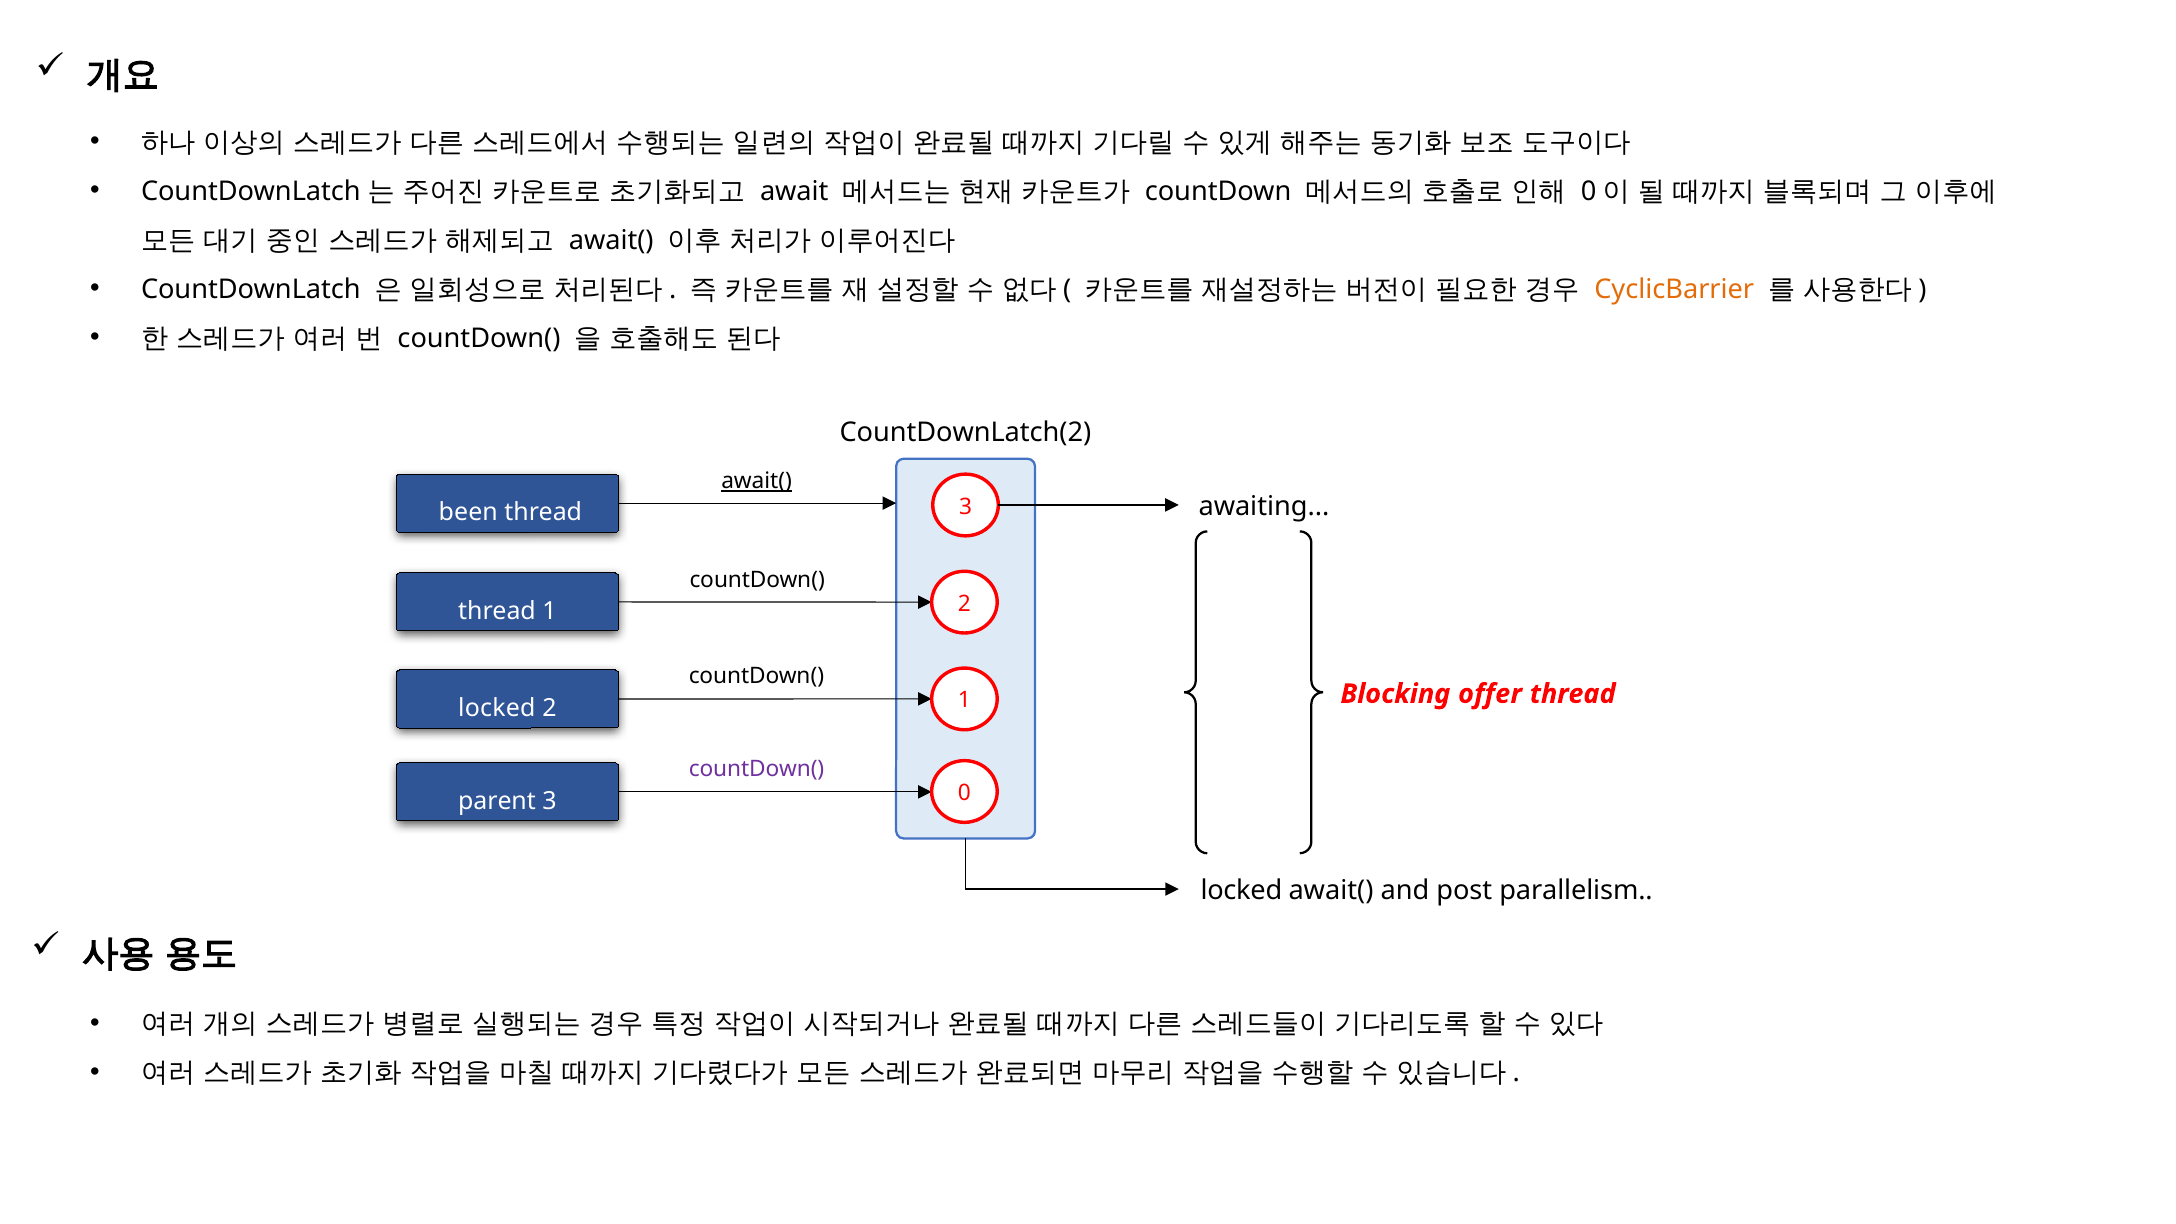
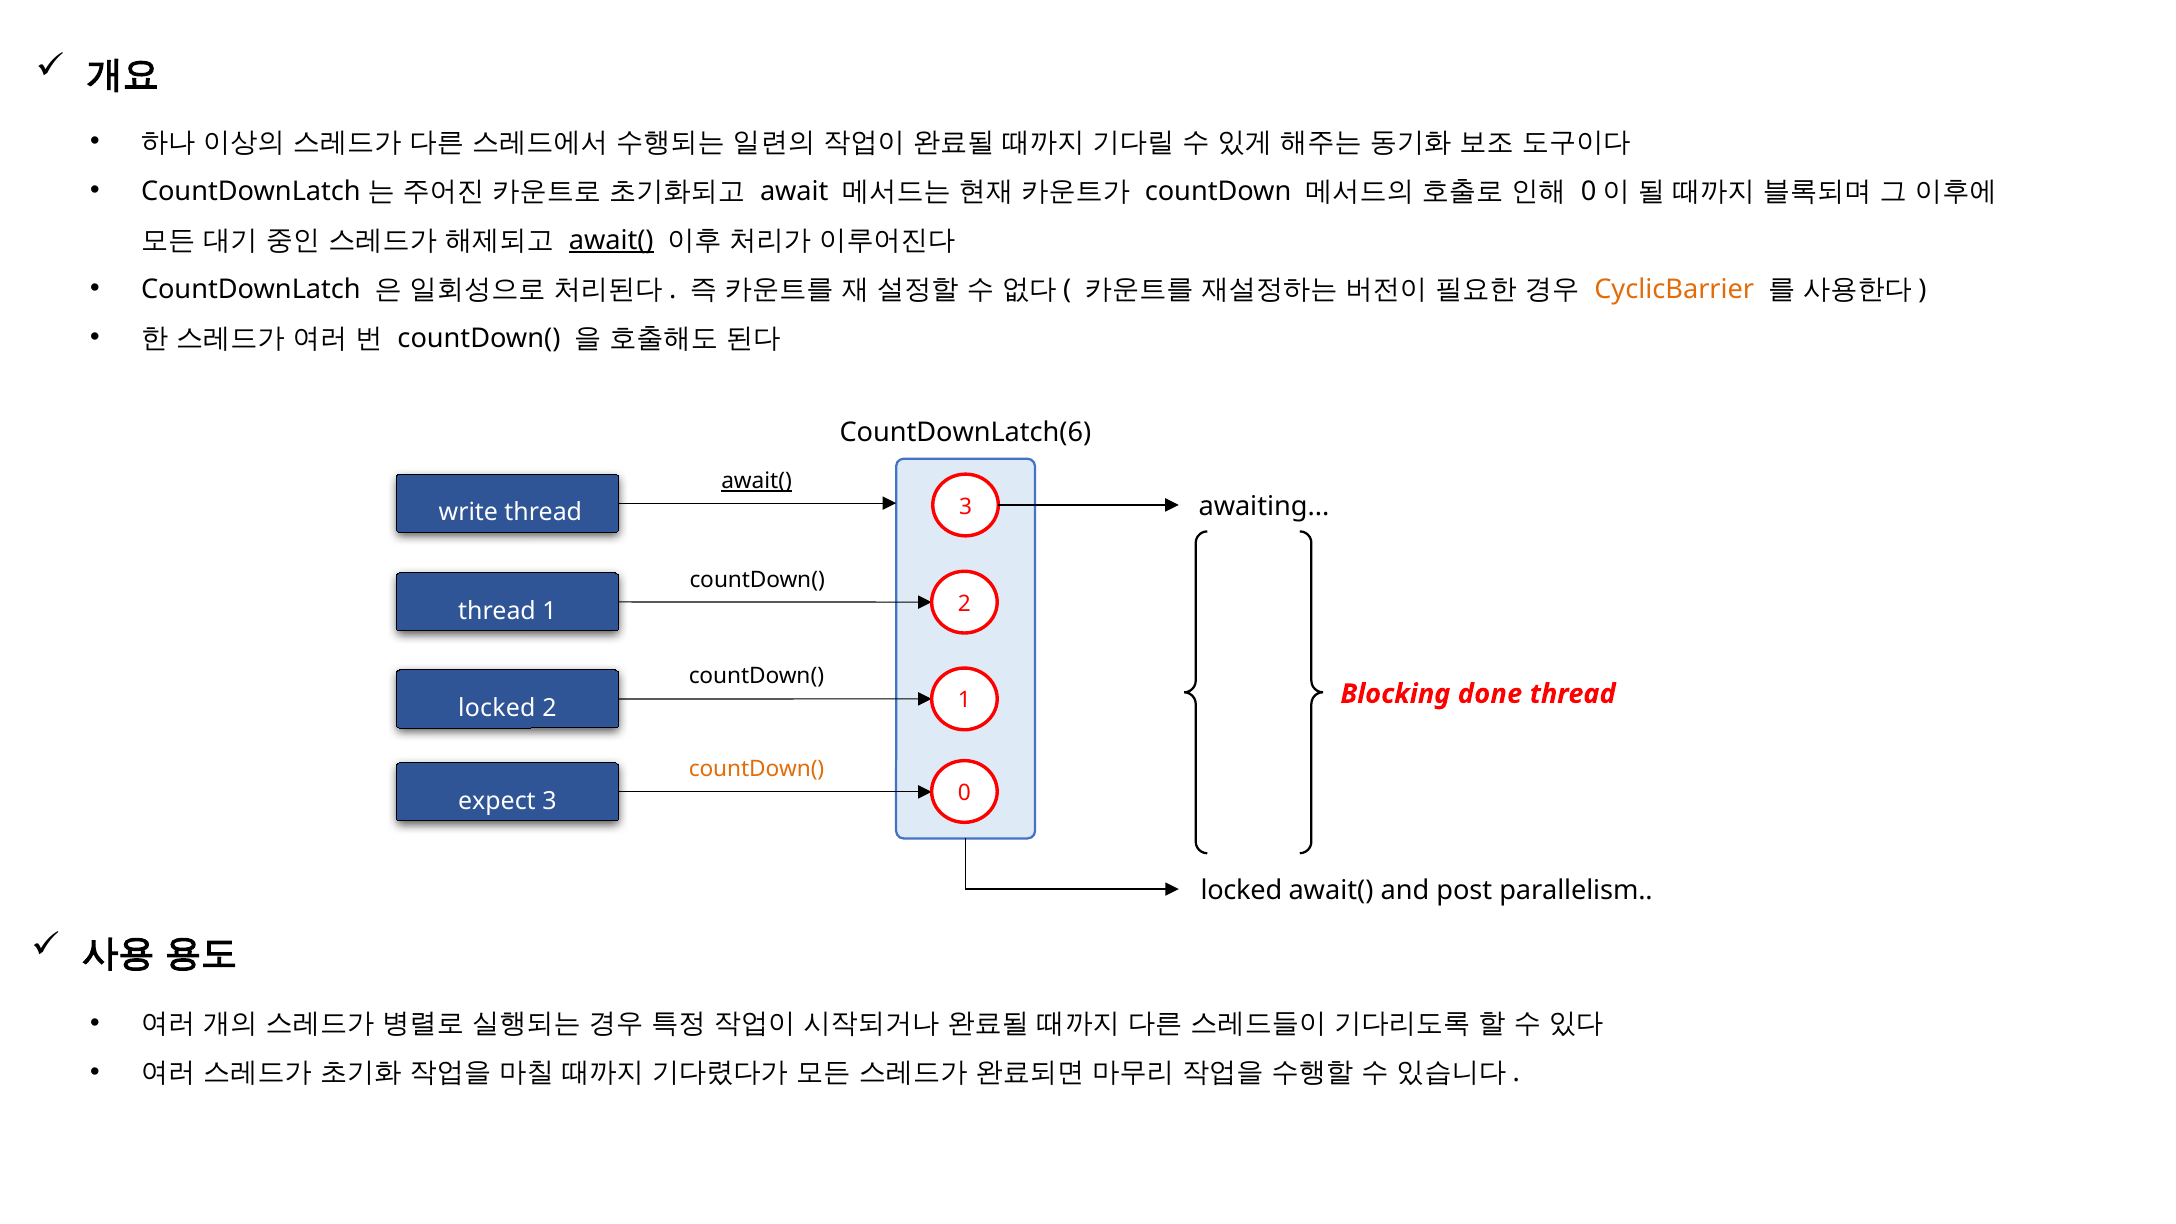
await( at (611, 240) underline: none -> present
CountDownLatch(2: CountDownLatch(2 -> CountDownLatch(6
been: been -> write
offer: offer -> done
countDown( at (757, 769) colour: purple -> orange
parent: parent -> expect
